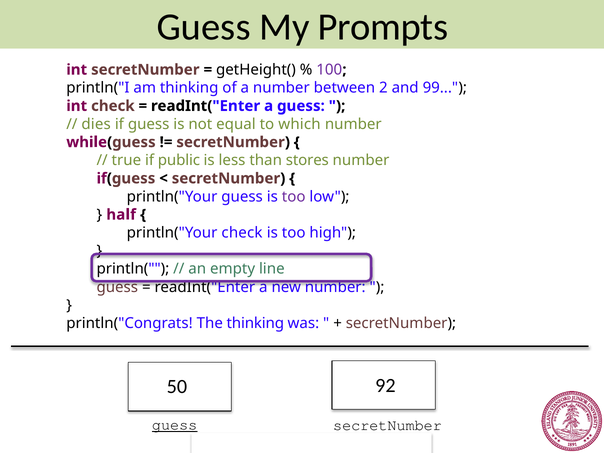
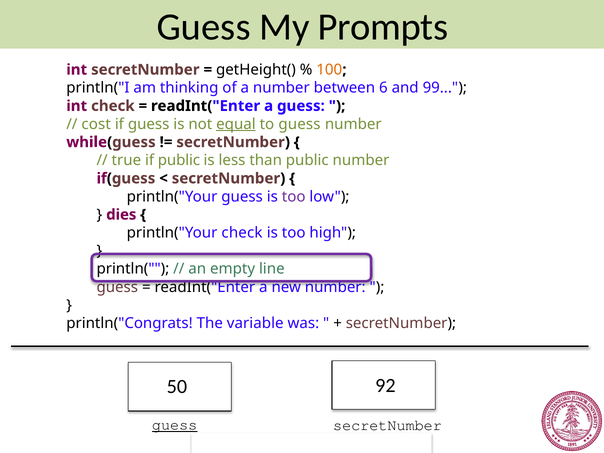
100 colour: purple -> orange
2: 2 -> 6
dies: dies -> cost
equal underline: none -> present
to which: which -> guess
than stores: stores -> public
half: half -> dies
The thinking: thinking -> variable
